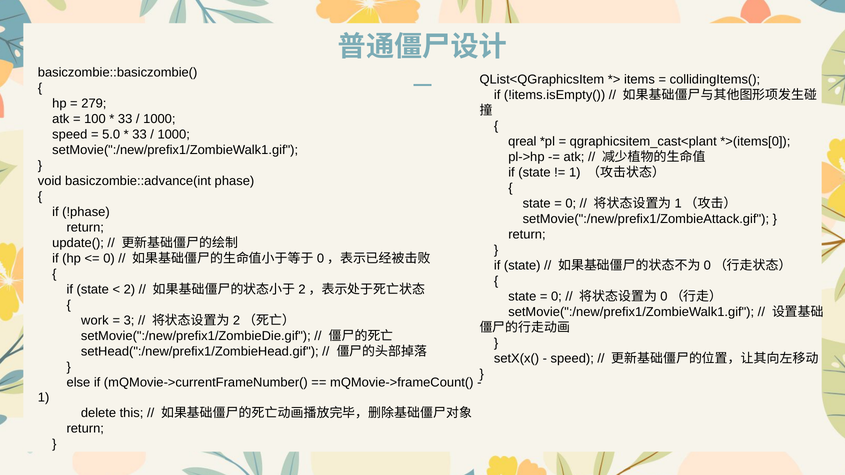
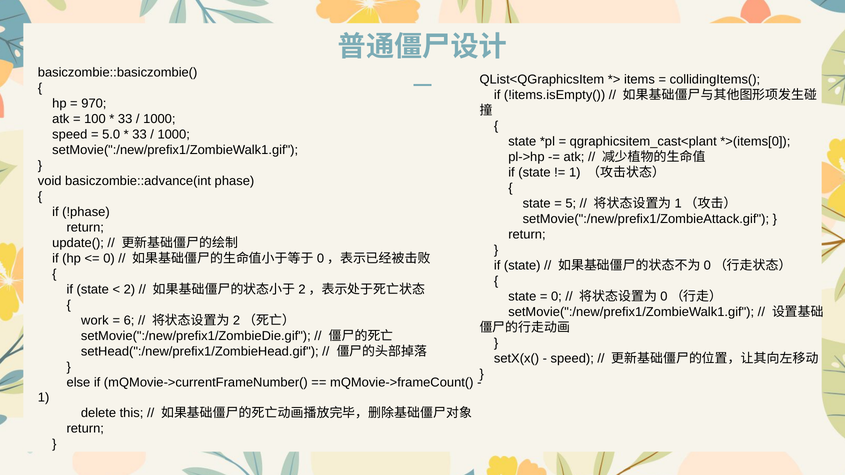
279: 279 -> 970
qreal at (522, 142): qreal -> state
0 at (571, 204): 0 -> 5
3: 3 -> 6
